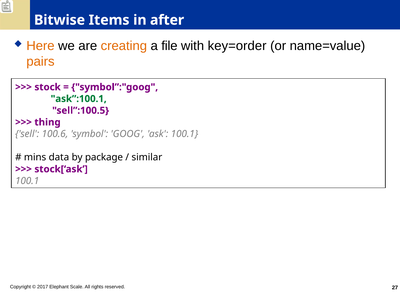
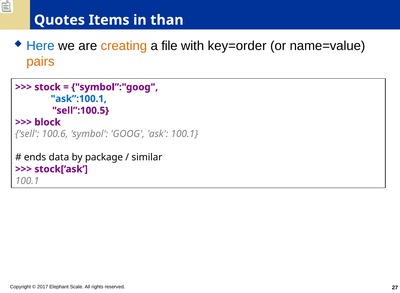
Bitwise: Bitwise -> Quotes
after: after -> than
Here colour: orange -> blue
ask”:100.1 colour: green -> blue
thing: thing -> block
mins: mins -> ends
